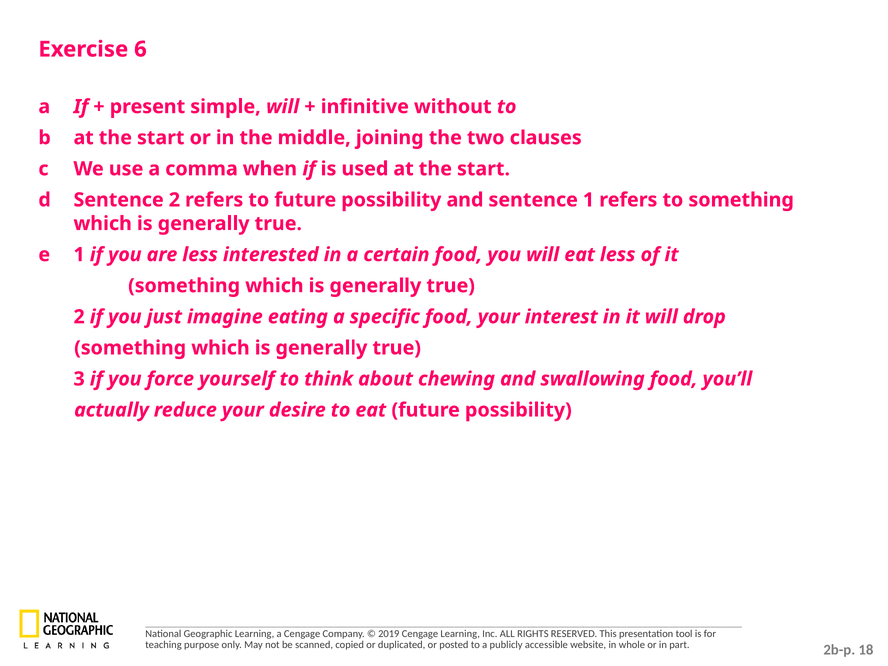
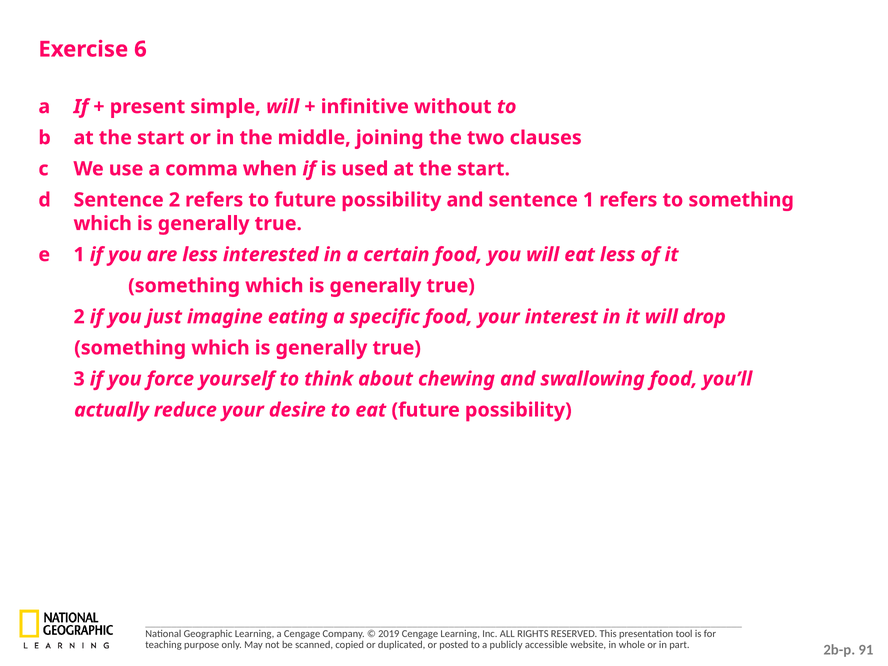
18: 18 -> 91
